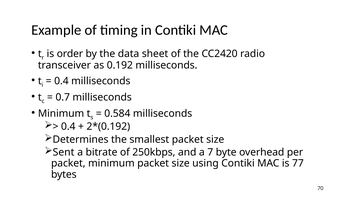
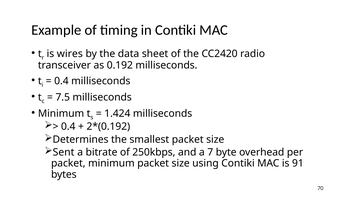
order: order -> wires
0.7: 0.7 -> 7.5
0.584: 0.584 -> 1.424
77: 77 -> 91
